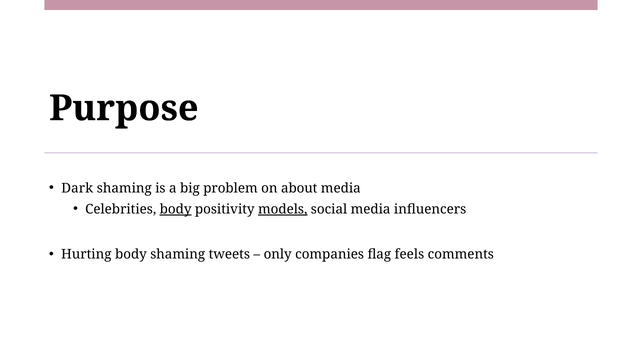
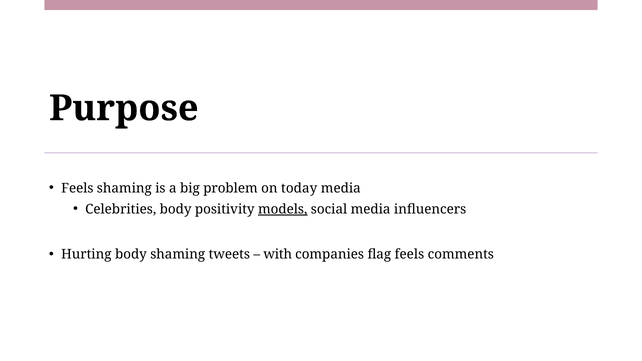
Dark at (77, 188): Dark -> Feels
about: about -> today
body at (176, 209) underline: present -> none
only: only -> with
